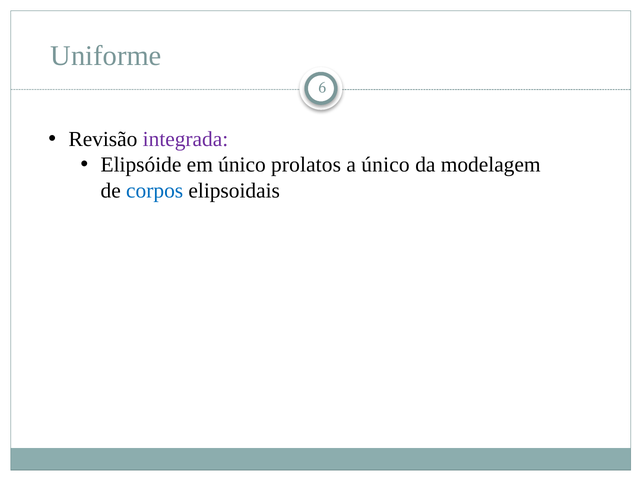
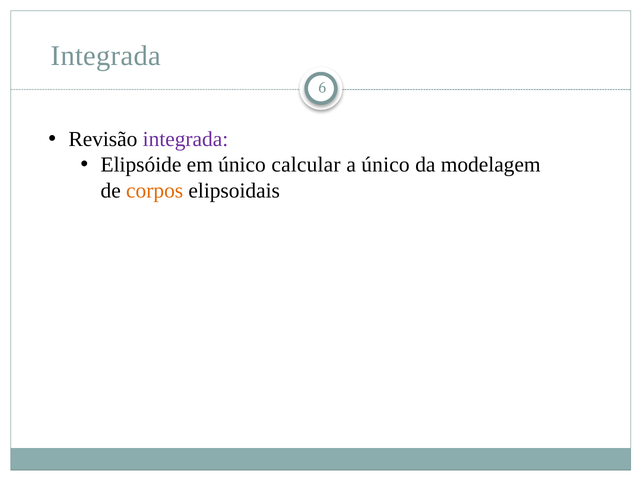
Uniforme at (106, 56): Uniforme -> Integrada
prolatos: prolatos -> calcular
corpos colour: blue -> orange
